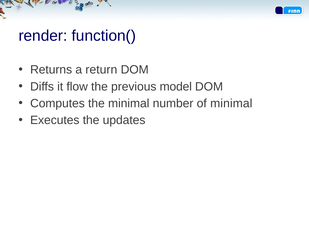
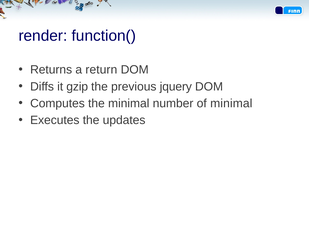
flow: flow -> gzip
model: model -> jquery
